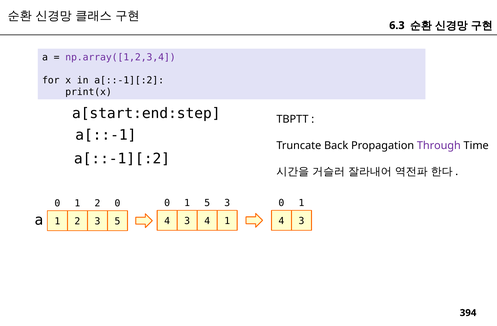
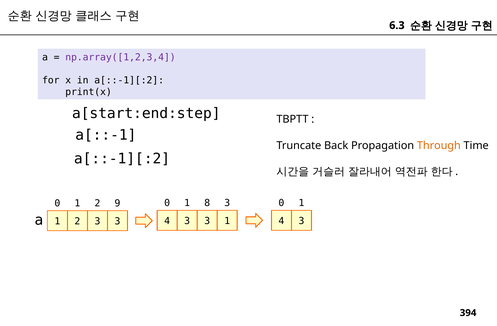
Through colour: purple -> orange
1 5: 5 -> 8
2 0: 0 -> 9
4 3 4: 4 -> 3
2 3 5: 5 -> 3
